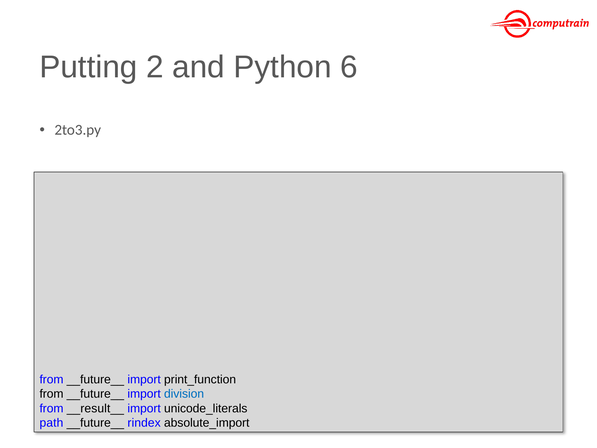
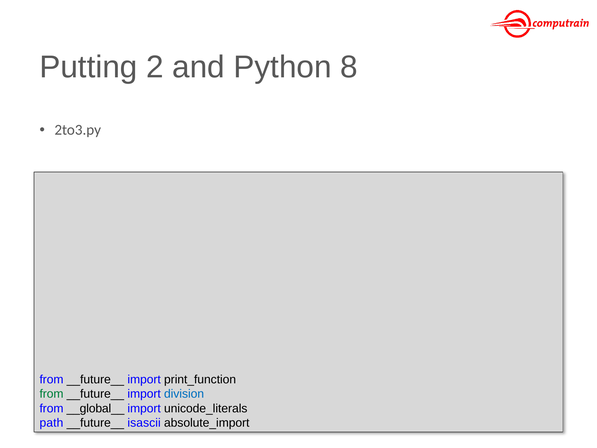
6: 6 -> 8
from at (52, 394) colour: black -> green
__result__: __result__ -> __global__
rindex: rindex -> isascii
